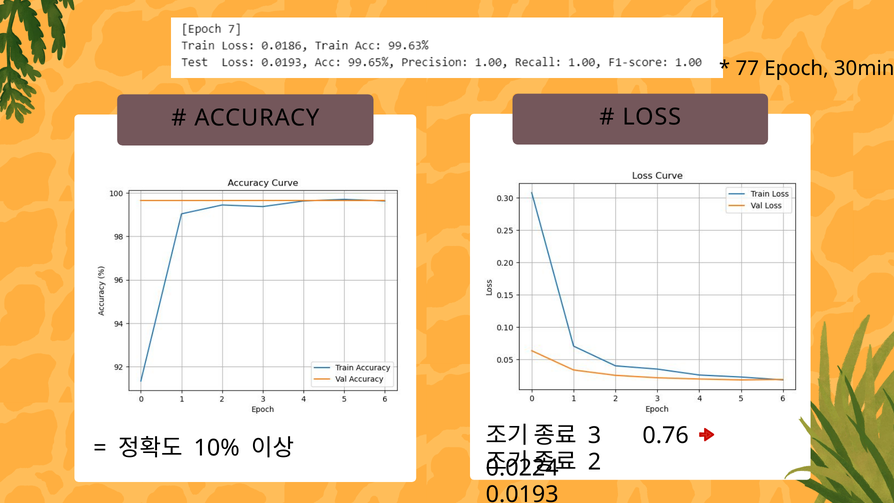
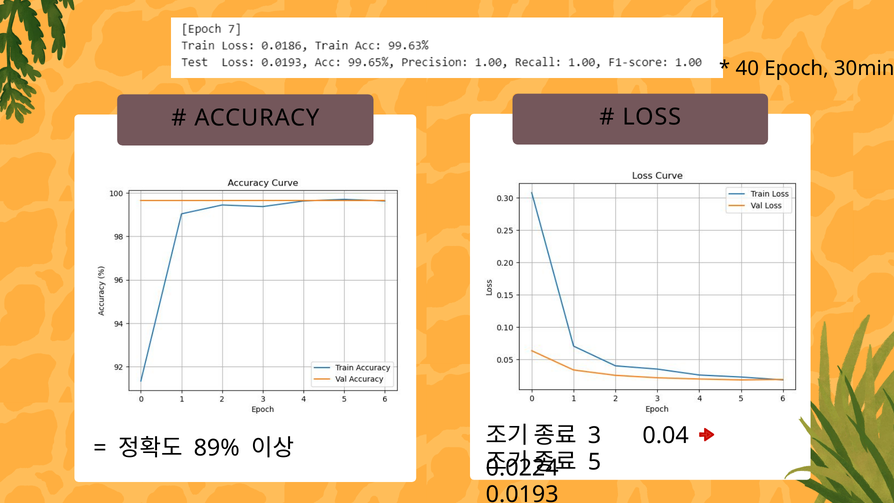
77: 77 -> 40
0.76: 0.76 -> 0.04
10%: 10% -> 89%
2: 2 -> 5
